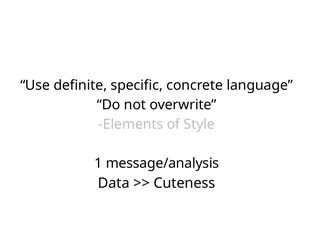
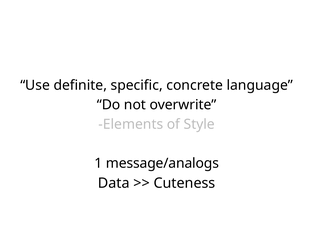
message/analysis: message/analysis -> message/analogs
